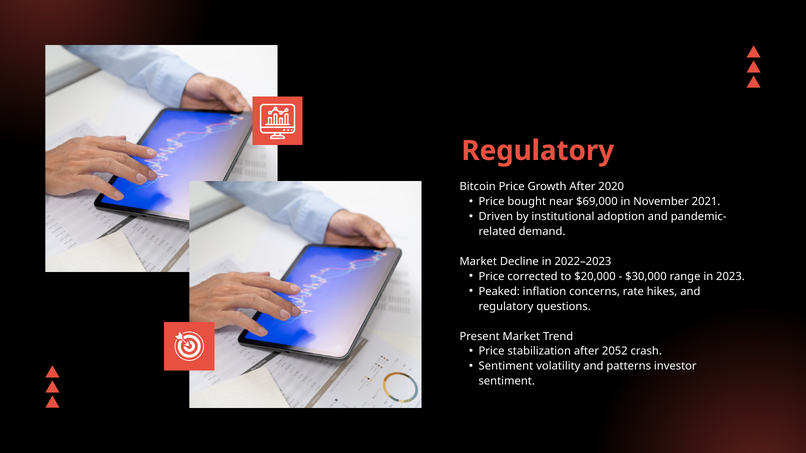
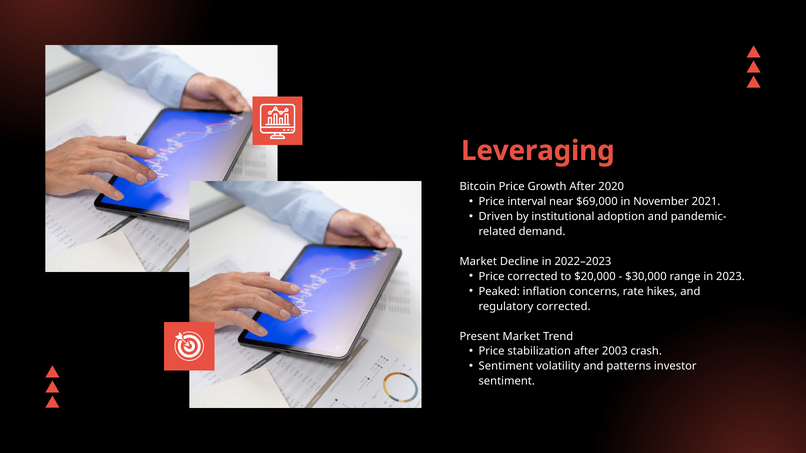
Regulatory at (538, 151): Regulatory -> Leveraging
bought: bought -> interval
regulatory questions: questions -> corrected
2052: 2052 -> 2003
